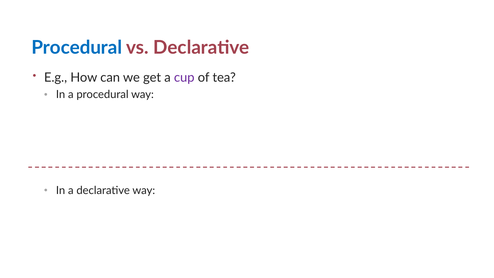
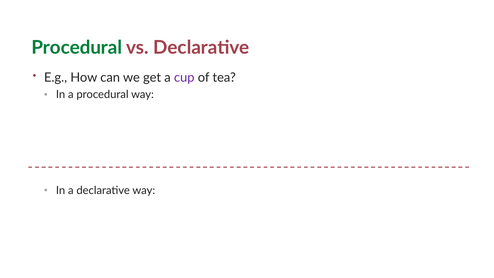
Procedural at (77, 48) colour: blue -> green
